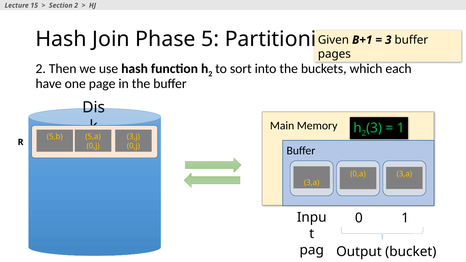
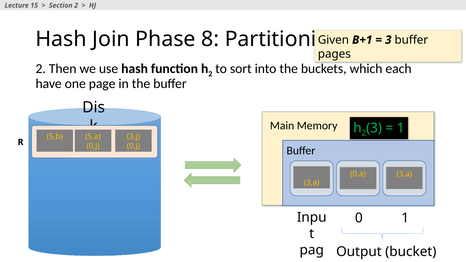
5: 5 -> 8
